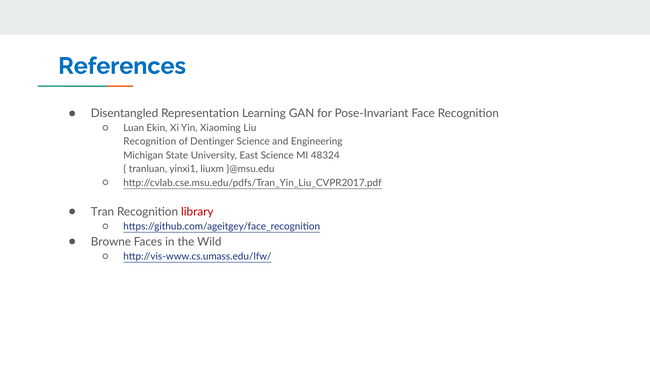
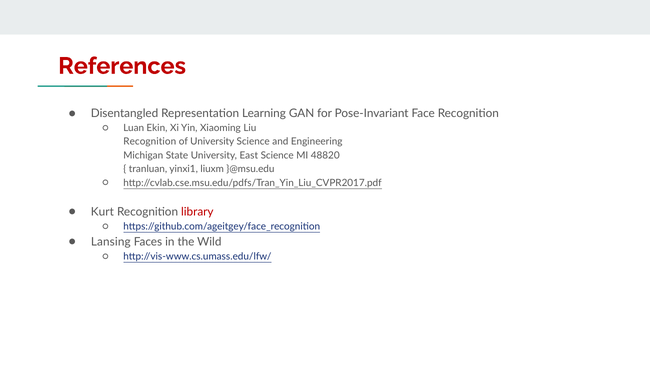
References colour: blue -> red
of Dentinger: Dentinger -> University
48324: 48324 -> 48820
Tran: Tran -> Kurt
Browne: Browne -> Lansing
